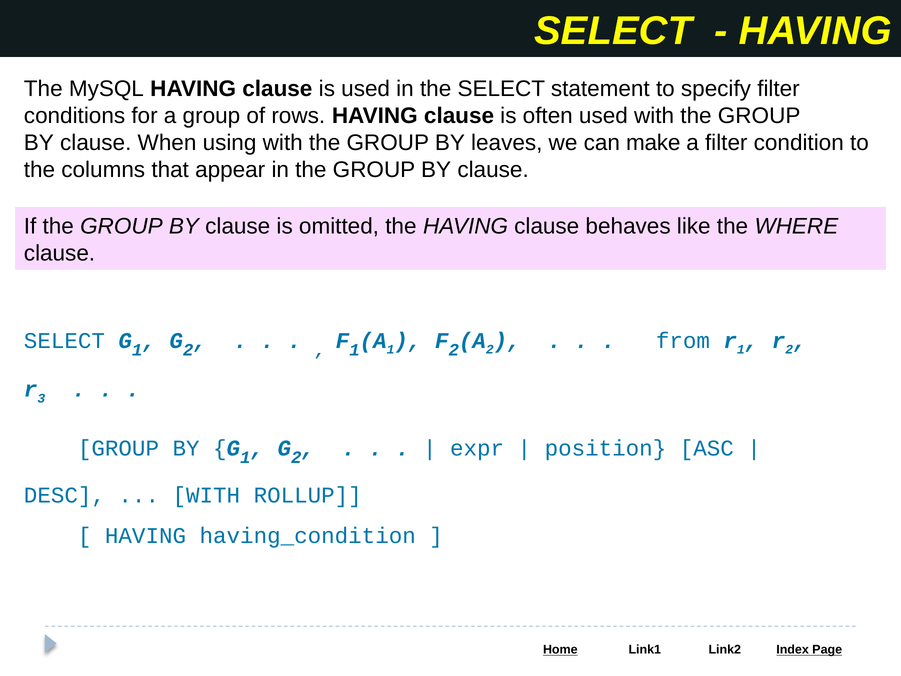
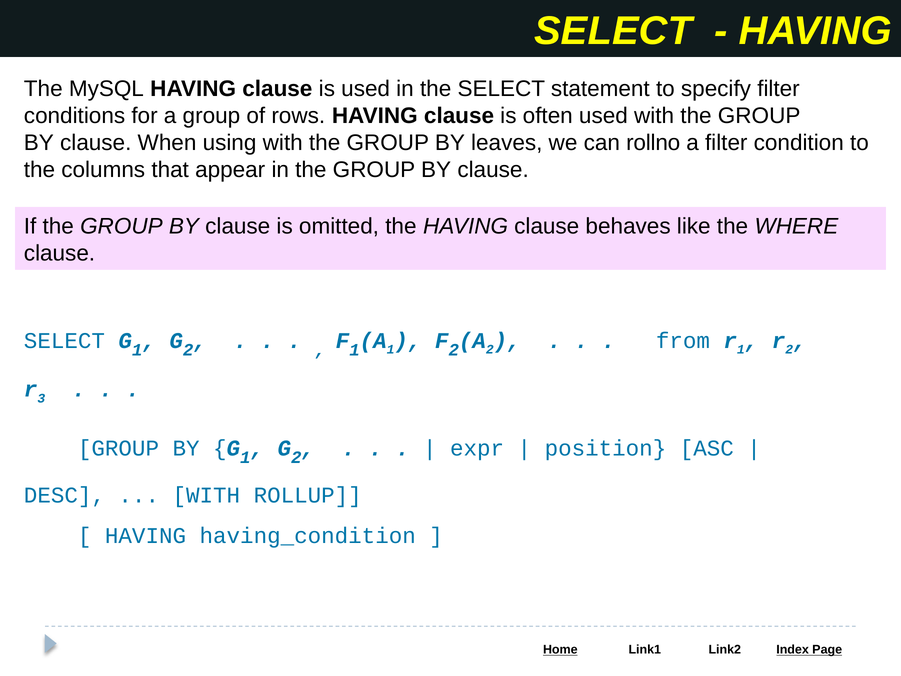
make: make -> rollno
